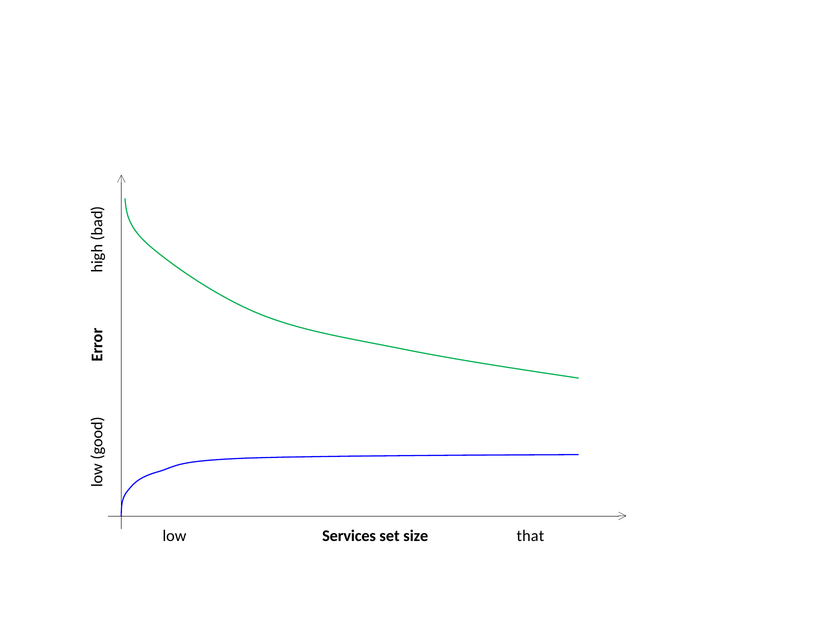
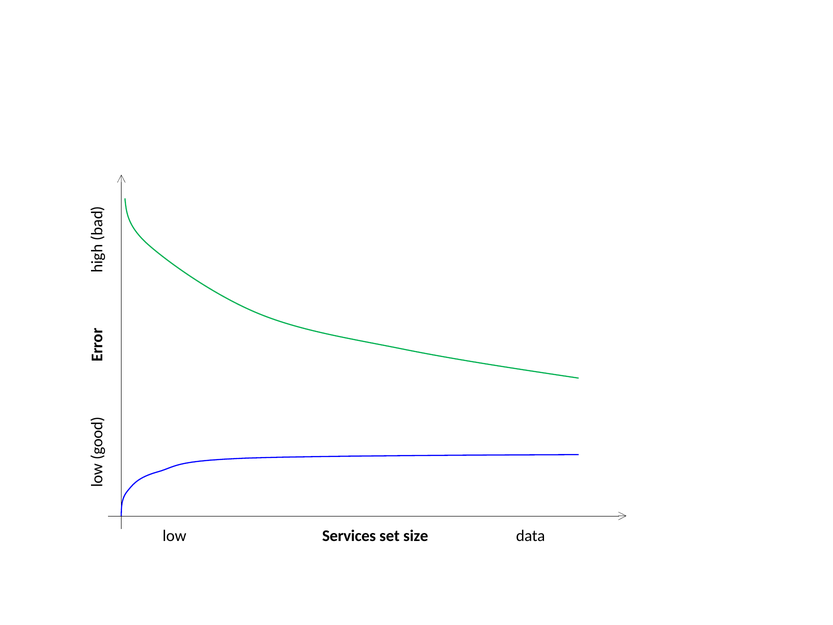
that: that -> data
